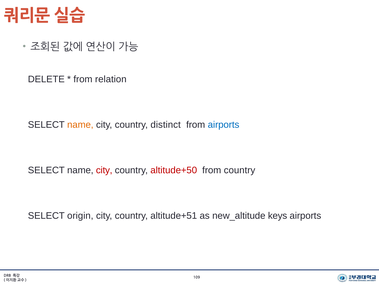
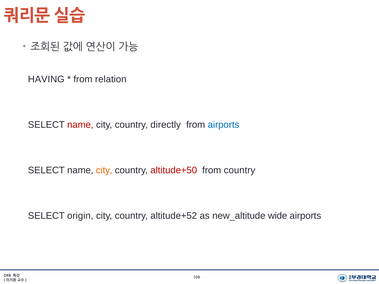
DELETE: DELETE -> HAVING
name at (80, 125) colour: orange -> red
distinct: distinct -> directly
city at (104, 170) colour: red -> orange
altitude+51: altitude+51 -> altitude+52
keys: keys -> wide
